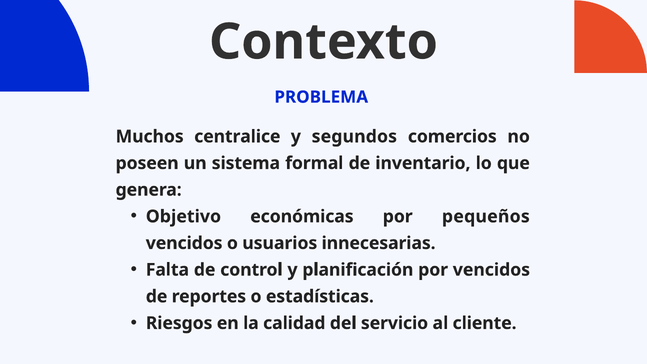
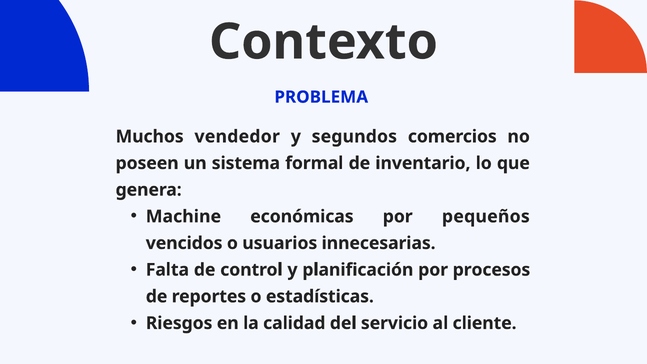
centralice: centralice -> vendedor
Objetivo: Objetivo -> Machine
por vencidos: vencidos -> procesos
